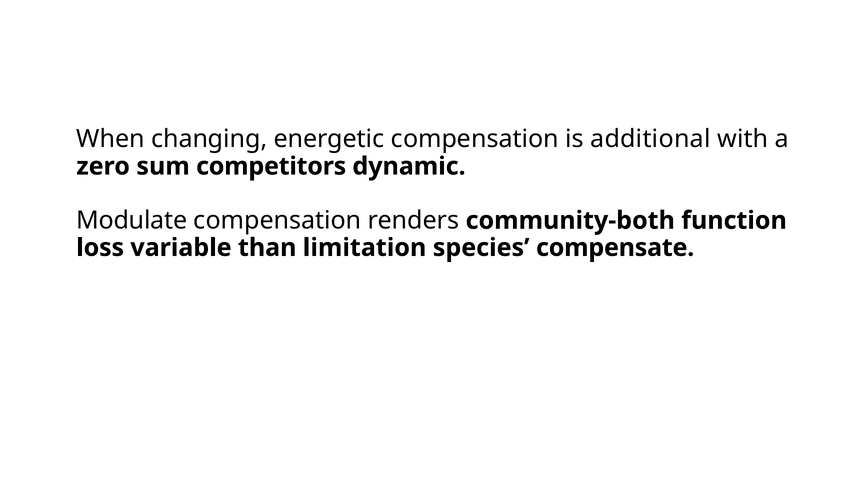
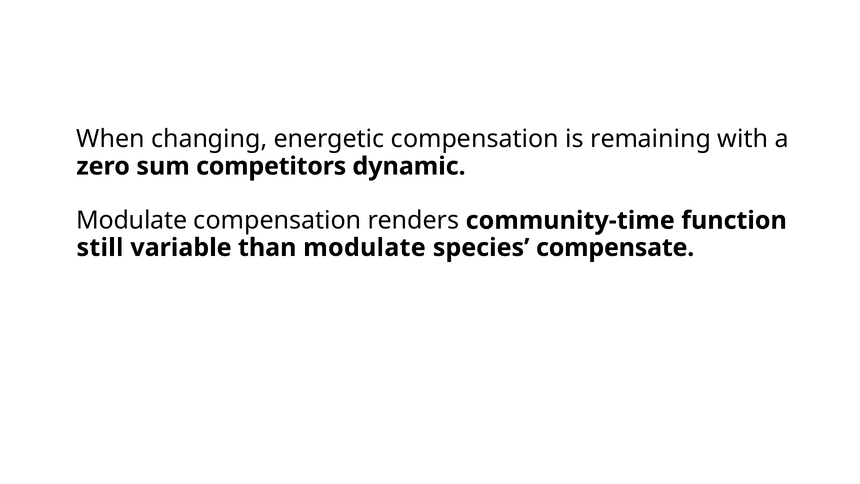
additional: additional -> remaining
community-both: community-both -> community-time
loss: loss -> still
than limitation: limitation -> modulate
